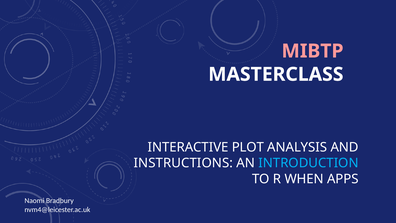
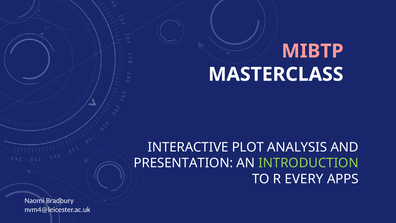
INSTRUCTIONS: INSTRUCTIONS -> PRESENTATION
INTRODUCTION colour: light blue -> light green
WHEN: WHEN -> EVERY
